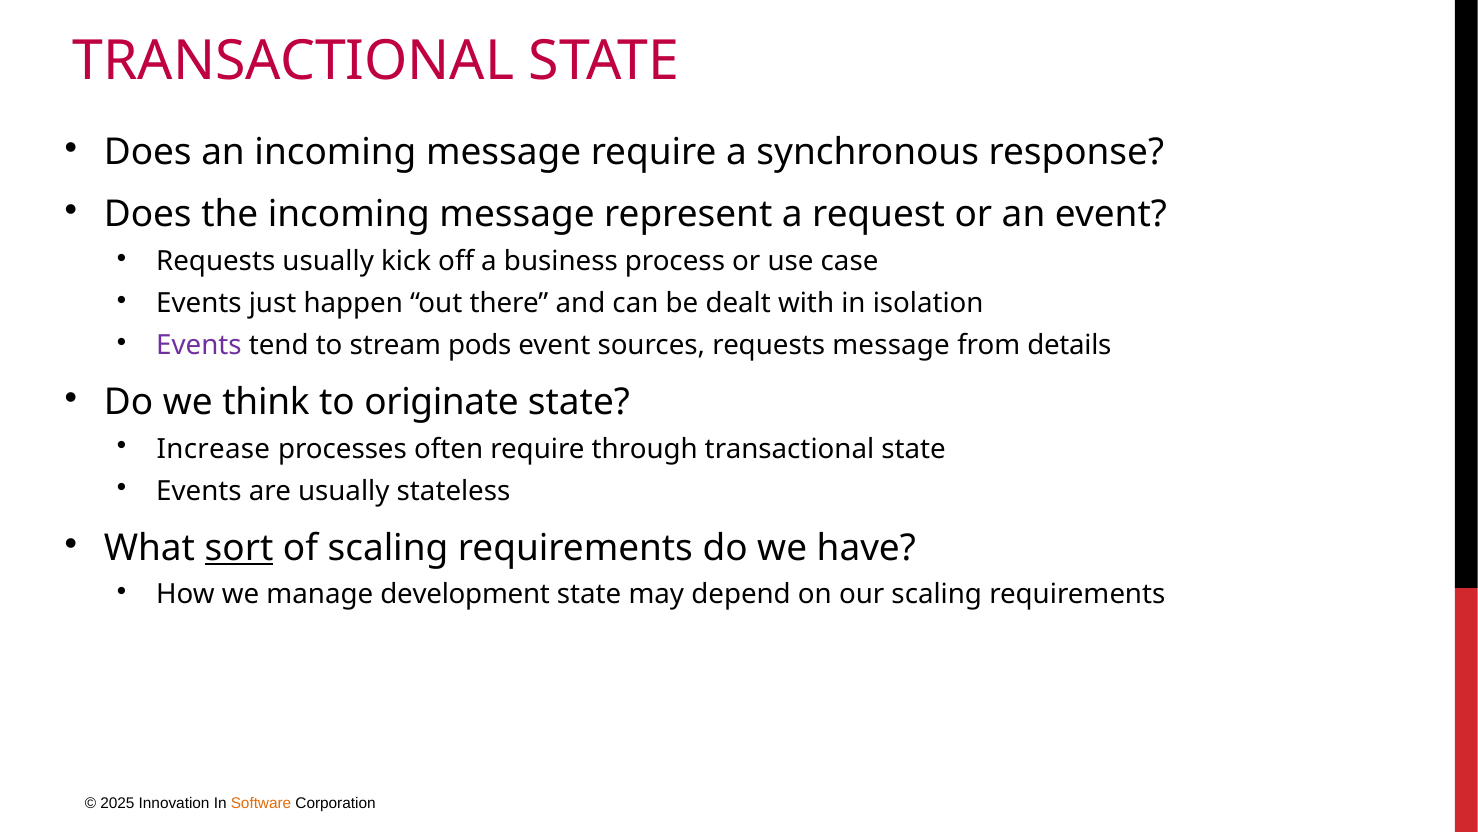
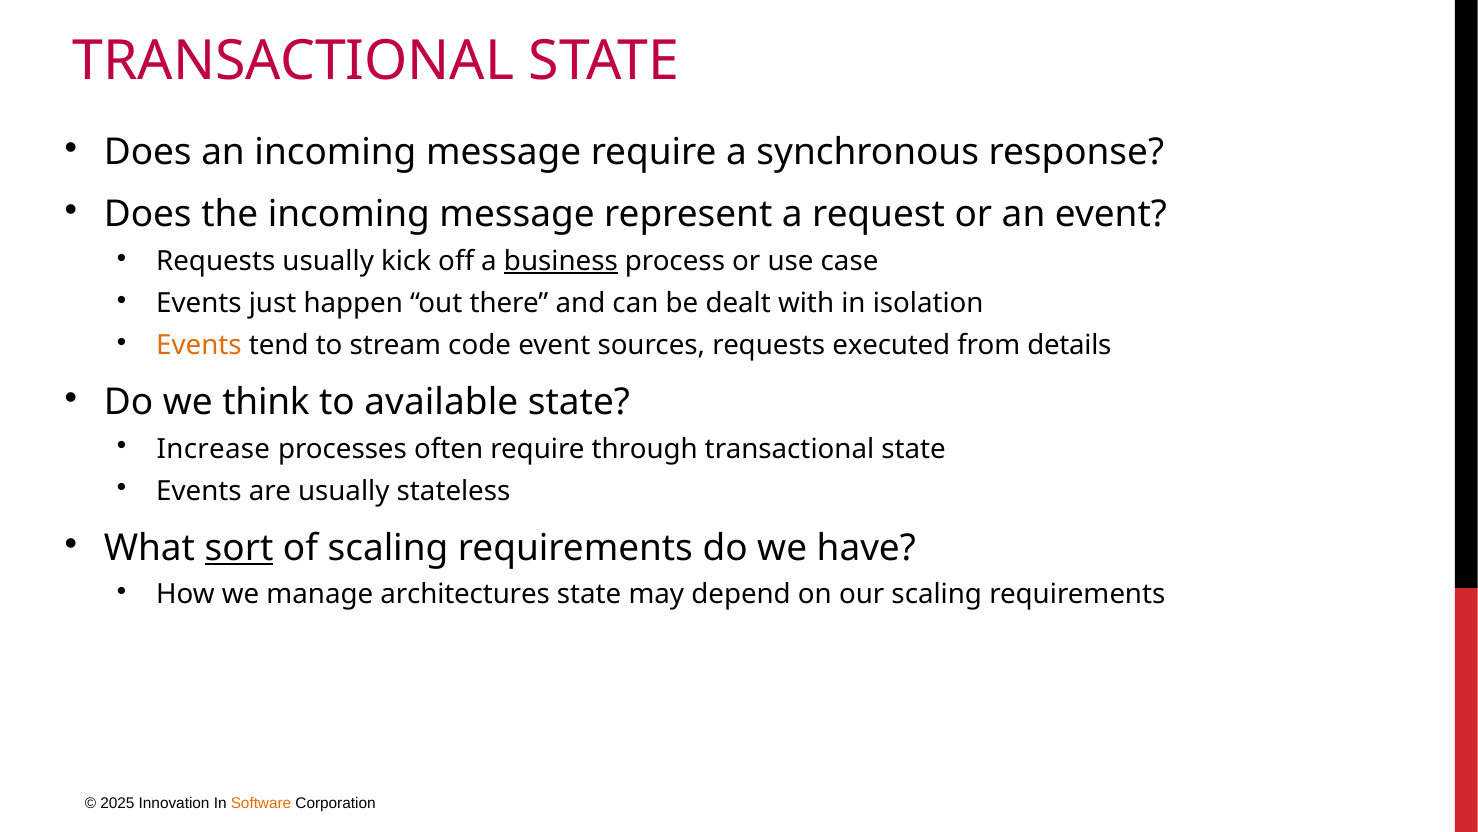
business underline: none -> present
Events at (199, 345) colour: purple -> orange
pods: pods -> code
requests message: message -> executed
originate: originate -> available
development: development -> architectures
